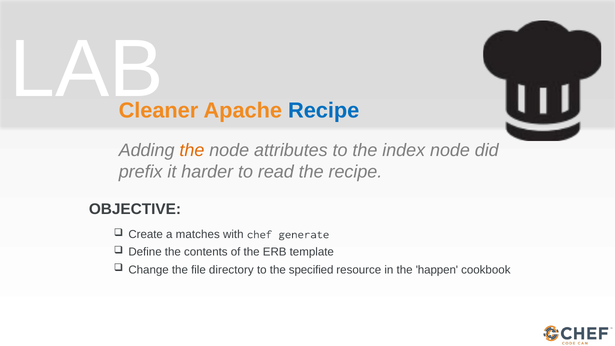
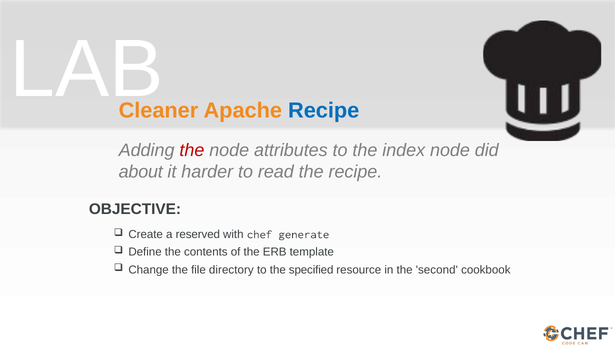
the at (192, 150) colour: orange -> red
prefix: prefix -> about
matches: matches -> reserved
happen: happen -> second
